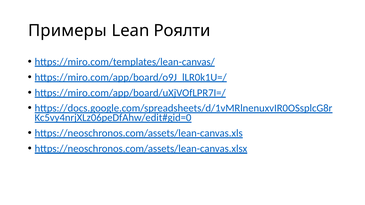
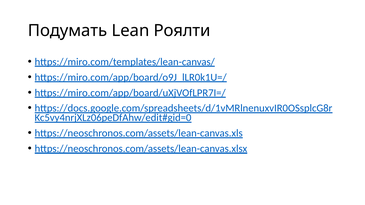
Примеры: Примеры -> Подумать
